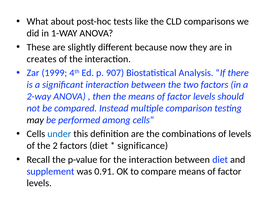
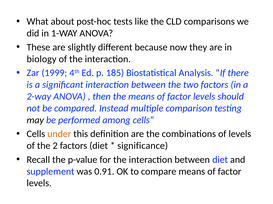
creates: creates -> biology
907: 907 -> 185
under colour: blue -> orange
